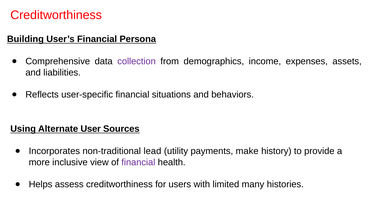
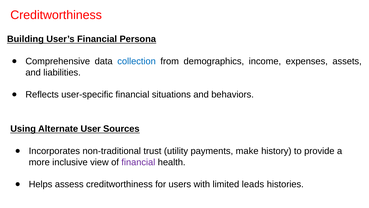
collection colour: purple -> blue
lead: lead -> trust
many: many -> leads
